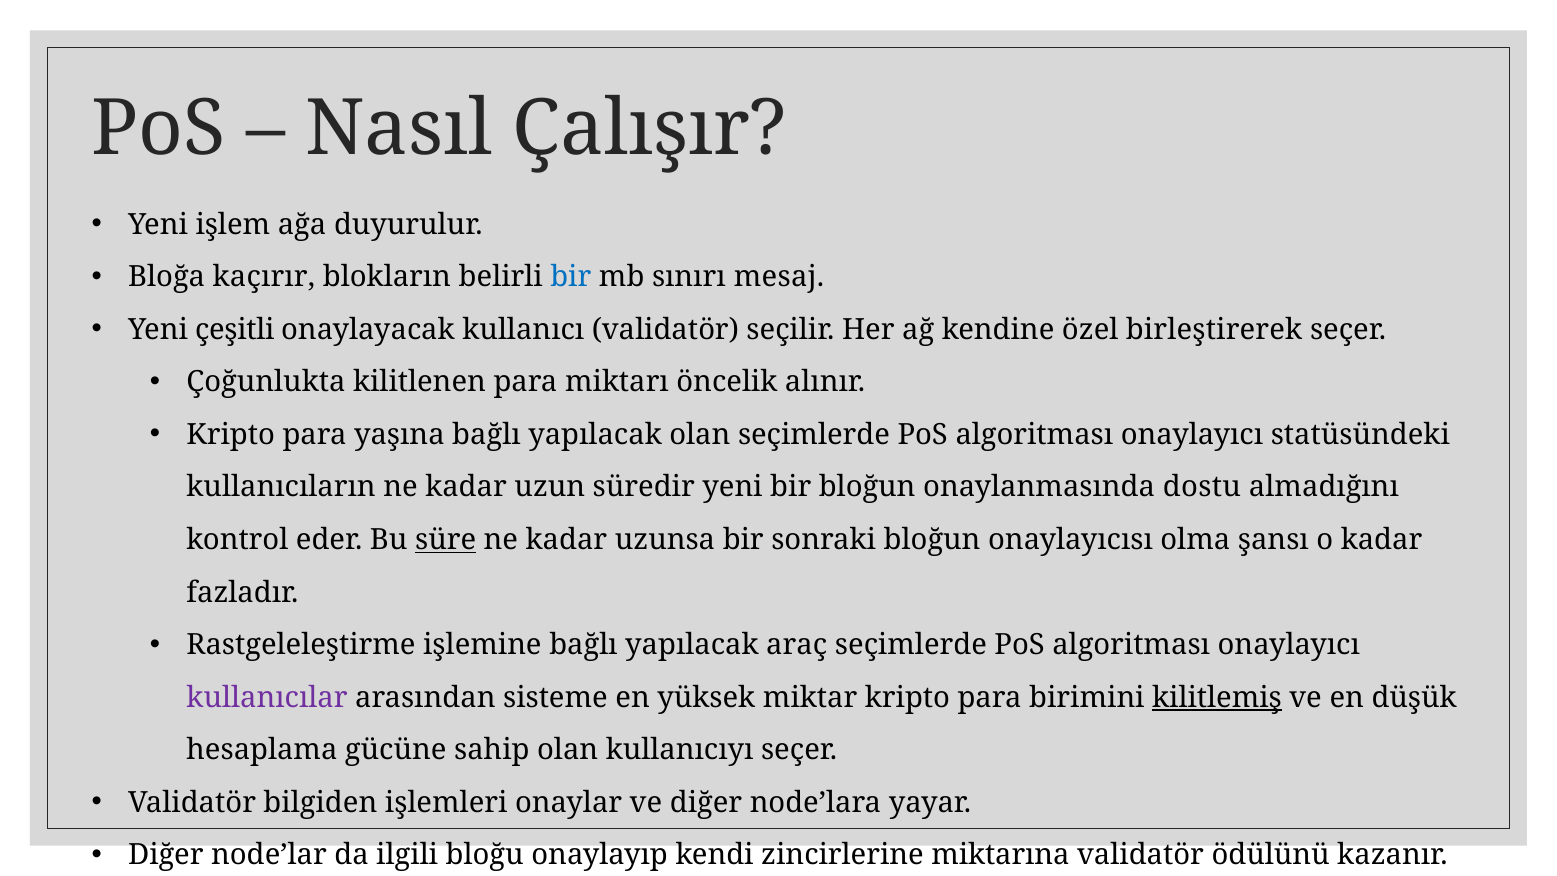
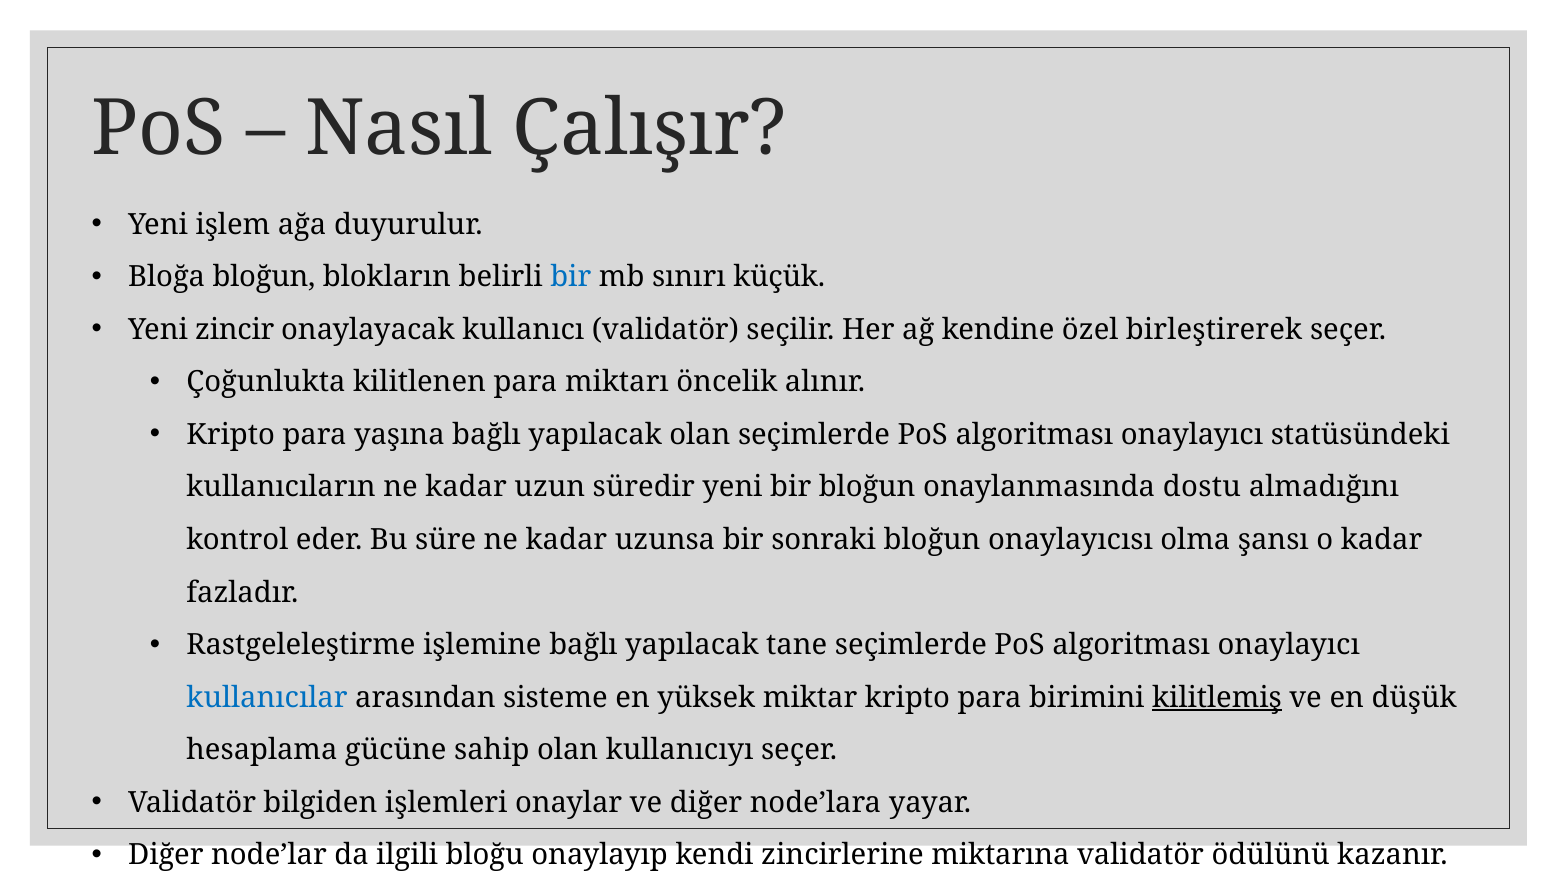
Bloğa kaçırır: kaçırır -> bloğun
mesaj: mesaj -> küçük
çeşitli: çeşitli -> zincir
süre underline: present -> none
araç: araç -> tane
kullanıcılar colour: purple -> blue
